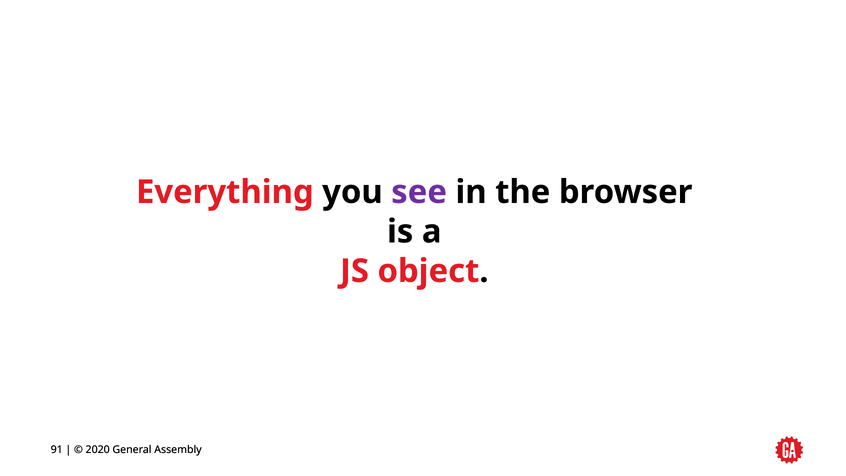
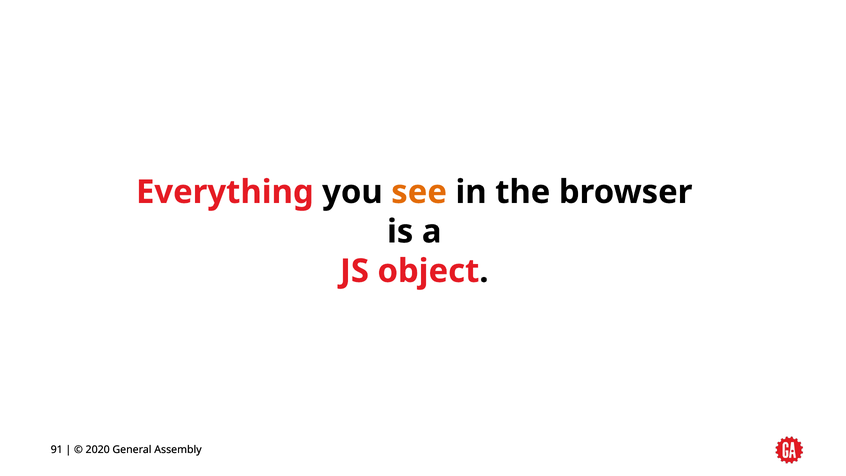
see colour: purple -> orange
